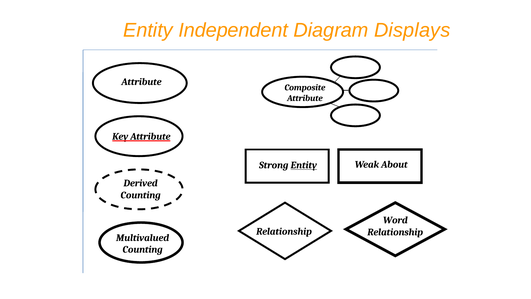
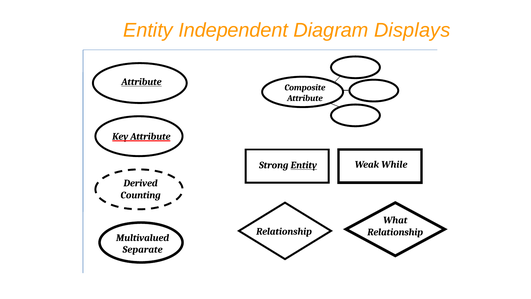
Attribute at (142, 82) underline: none -> present
About: About -> While
Word: Word -> What
Counting at (143, 249): Counting -> Separate
